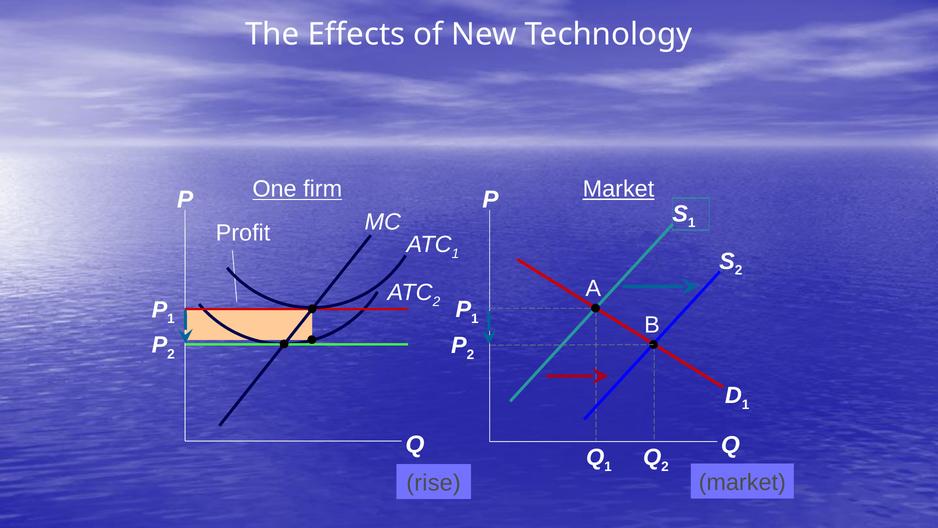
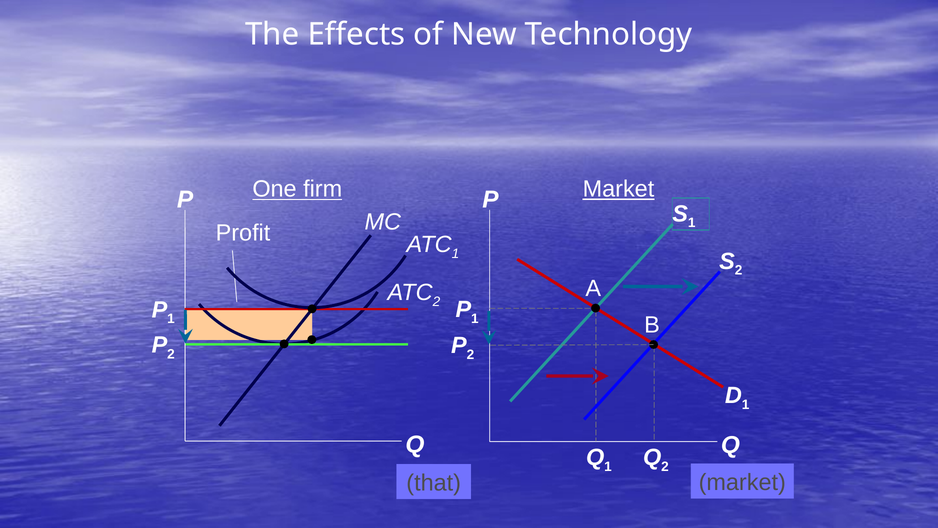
rise: rise -> that
